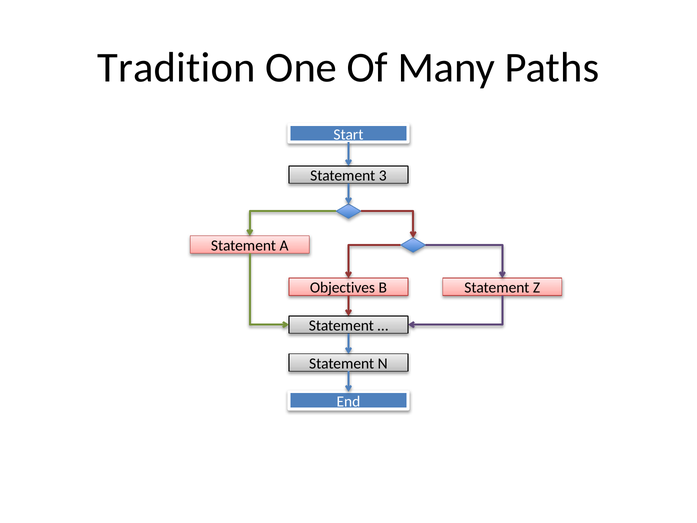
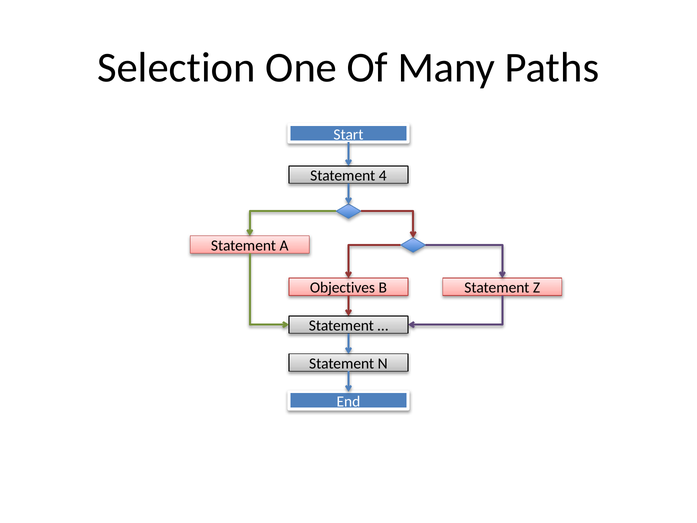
Tradition: Tradition -> Selection
3: 3 -> 4
